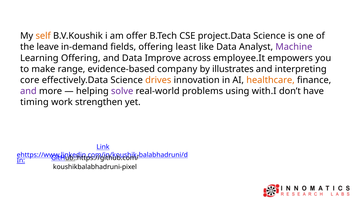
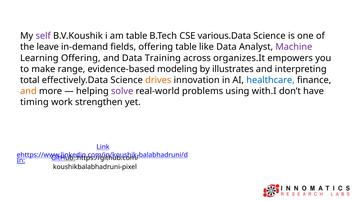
self colour: orange -> purple
am offer: offer -> table
project.Data: project.Data -> various.Data
offering least: least -> table
Improve: Improve -> Training
employee.It: employee.It -> organizes.It
company: company -> modeling
core: core -> total
healthcare colour: orange -> blue
and at (28, 91) colour: purple -> orange
